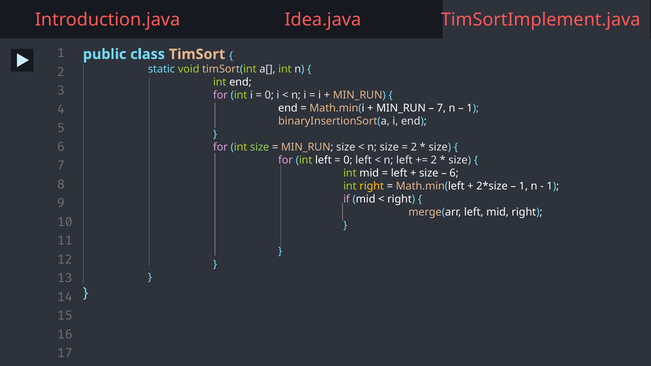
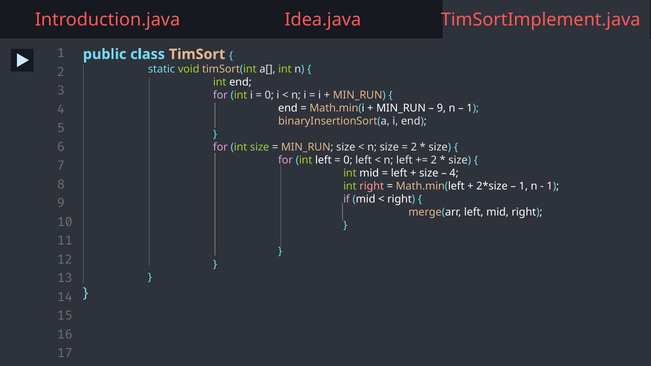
7 at (441, 108): 7 -> 9
6 at (454, 173): 6 -> 4
right at (372, 186) colour: yellow -> pink
